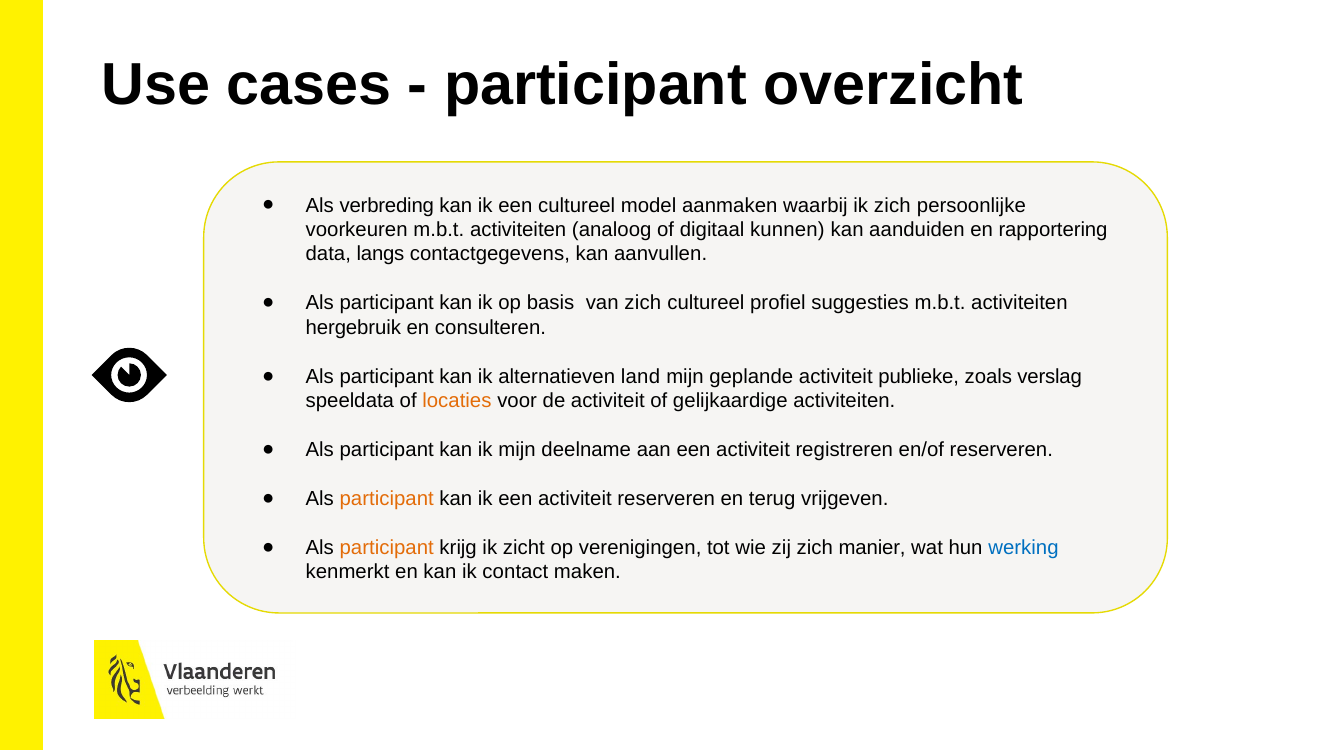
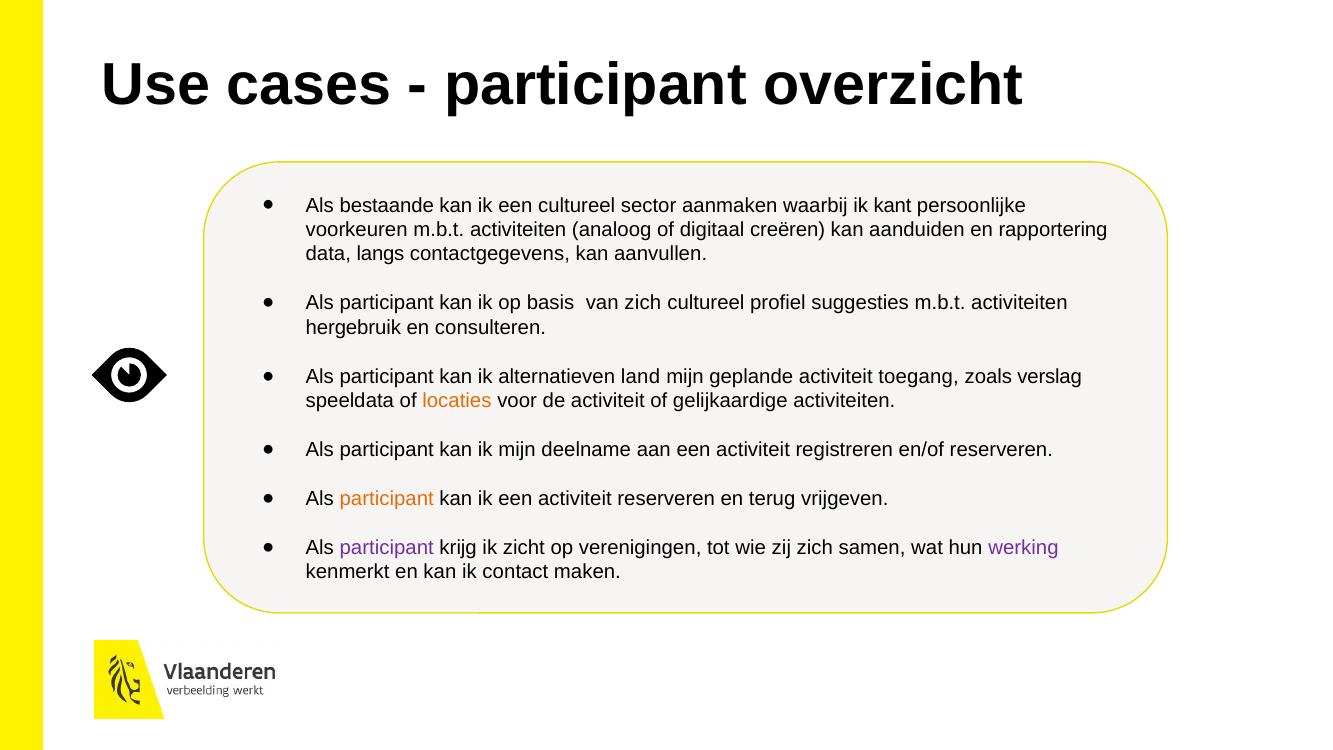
verbreding: verbreding -> bestaande
model: model -> sector
ik zich: zich -> kant
kunnen: kunnen -> creëren
publieke: publieke -> toegang
participant at (387, 548) colour: orange -> purple
manier: manier -> samen
werking colour: blue -> purple
